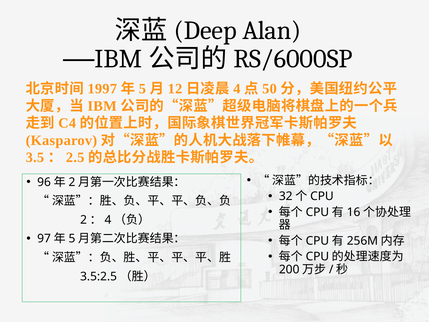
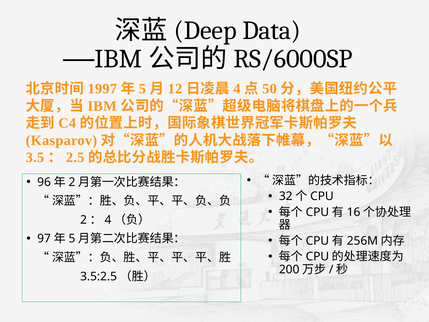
Alan: Alan -> Data
